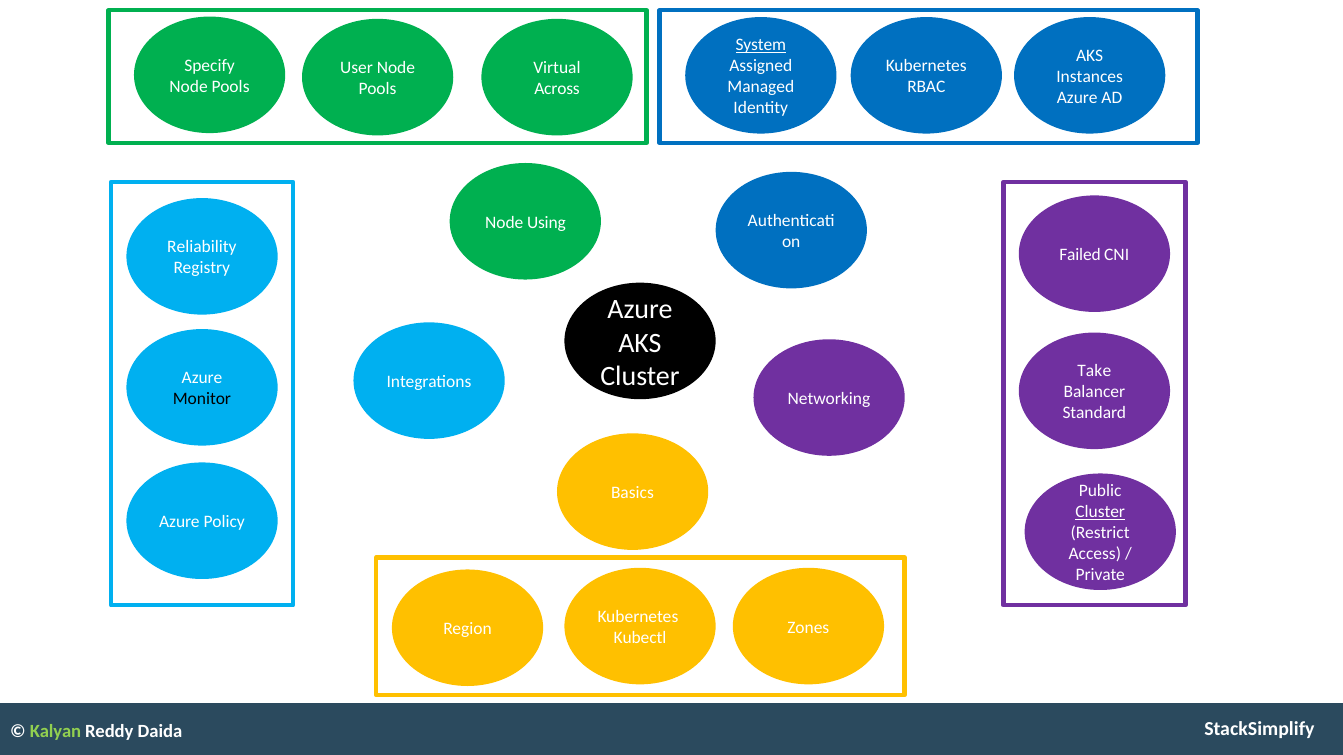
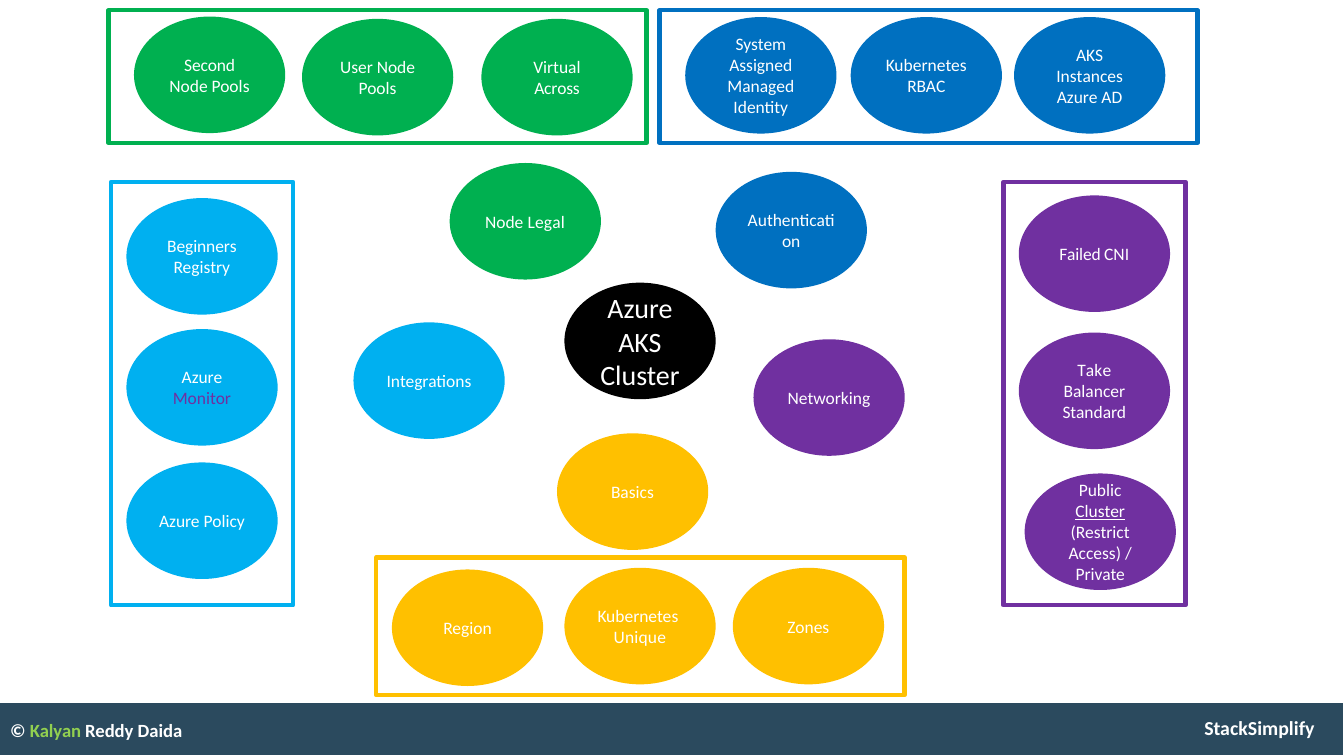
System underline: present -> none
Specify: Specify -> Second
Using: Using -> Legal
Reliability: Reliability -> Beginners
Monitor colour: black -> purple
Kubectl: Kubectl -> Unique
